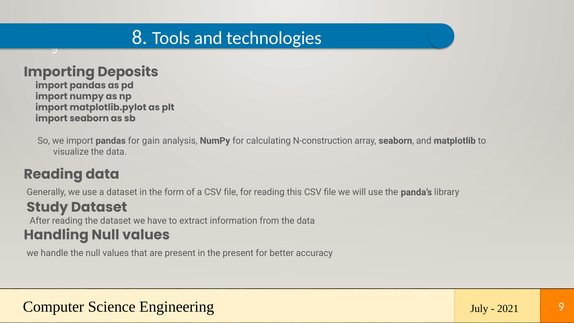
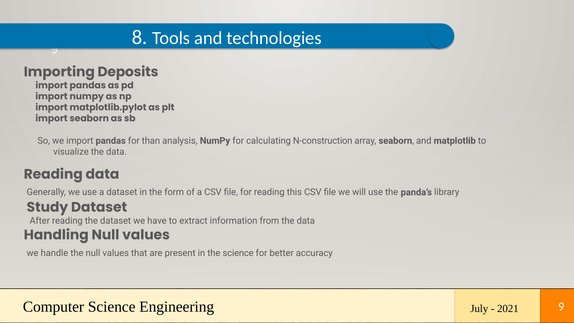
gain: gain -> than
the present: present -> science
